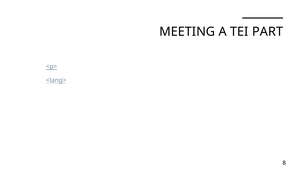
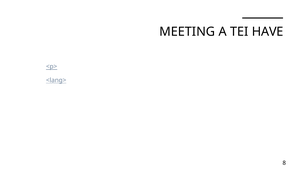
PART: PART -> HAVE
